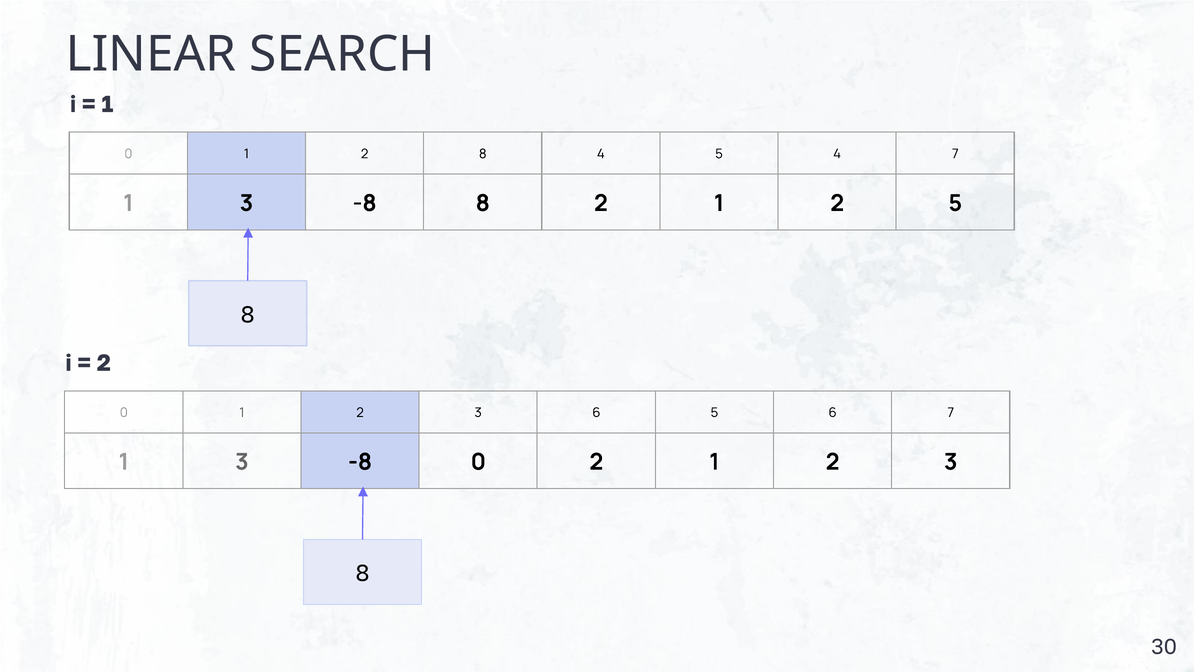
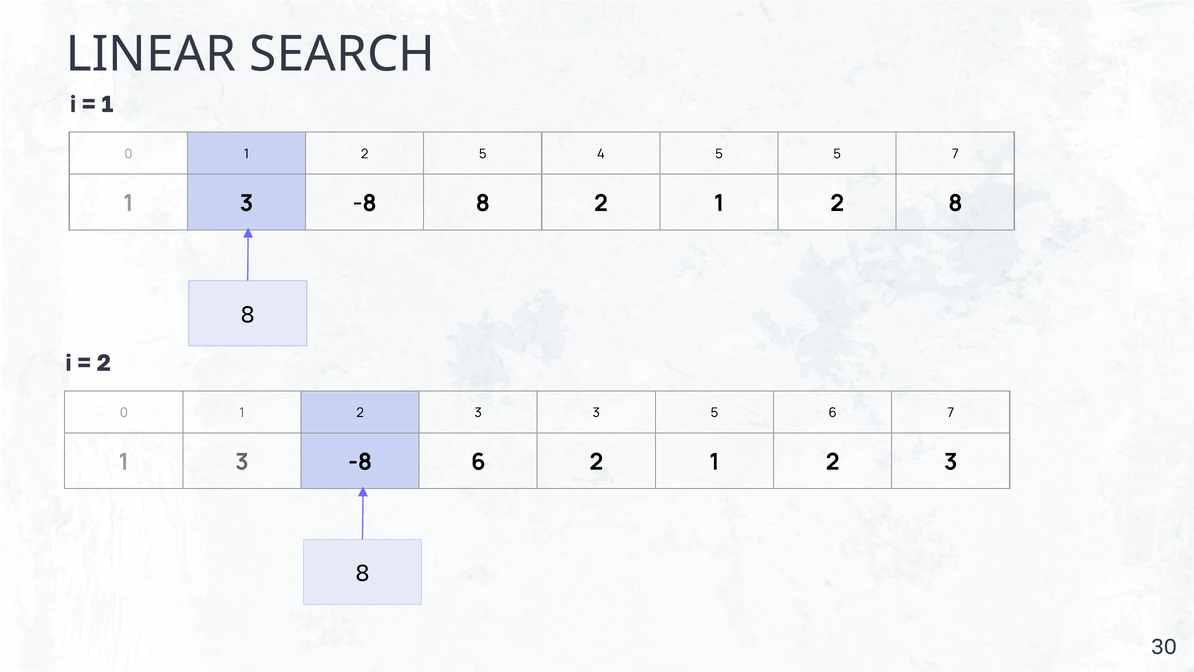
2 8: 8 -> 5
5 4: 4 -> 5
2 5: 5 -> 8
3 6: 6 -> 3
-8 0: 0 -> 6
